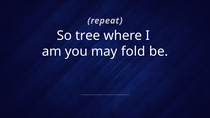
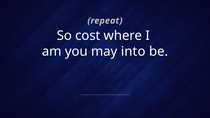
tree: tree -> cost
fold: fold -> into
